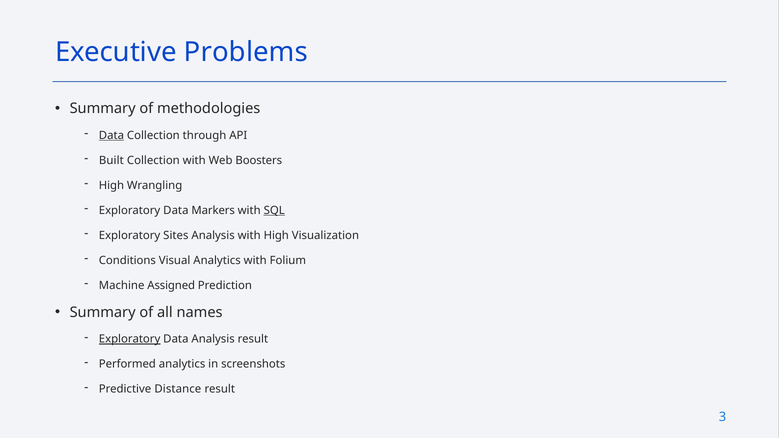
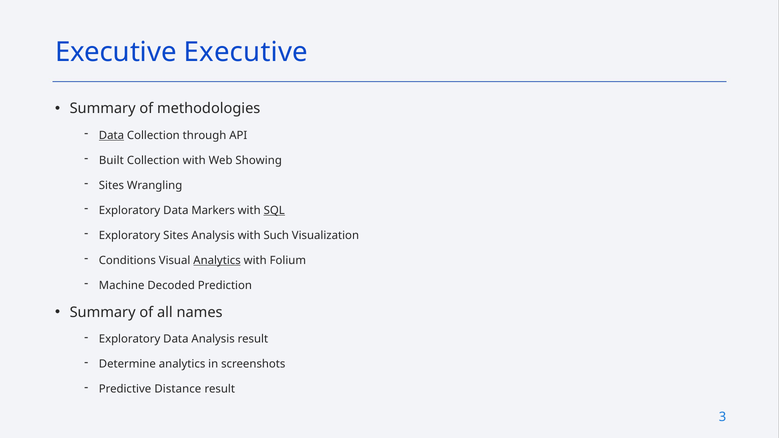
Executive Problems: Problems -> Executive
Boosters: Boosters -> Showing
High at (111, 185): High -> Sites
with High: High -> Such
Analytics at (217, 260) underline: none -> present
Assigned: Assigned -> Decoded
Exploratory at (130, 339) underline: present -> none
Performed: Performed -> Determine
